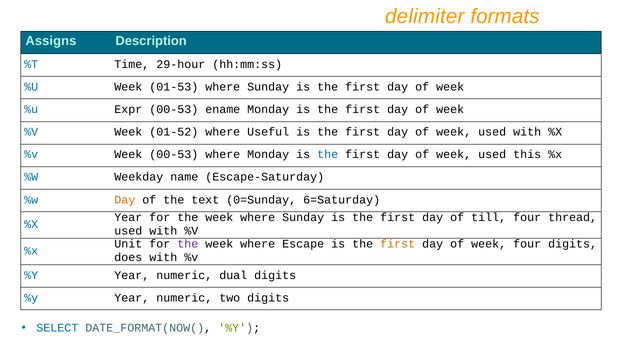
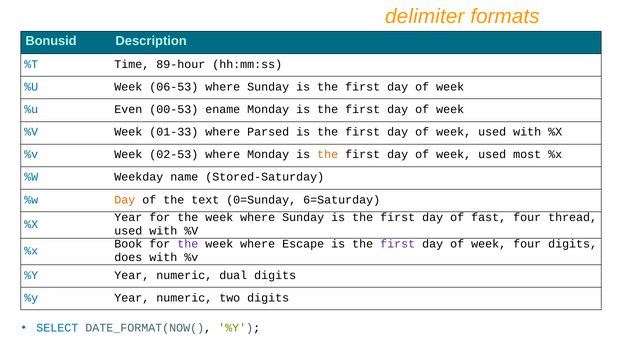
Assigns: Assigns -> Bonusid
29-hour: 29-hour -> 89-hour
01-53: 01-53 -> 06-53
Expr: Expr -> Even
01-52: 01-52 -> 01-33
Useful: Useful -> Parsed
Week 00-53: 00-53 -> 02-53
the at (328, 155) colour: blue -> orange
this: this -> most
Escape-Saturday: Escape-Saturday -> Stored-Saturday
till: till -> fast
Unit: Unit -> Book
first at (398, 244) colour: orange -> purple
